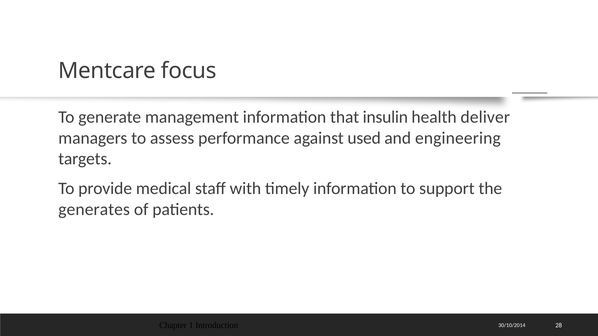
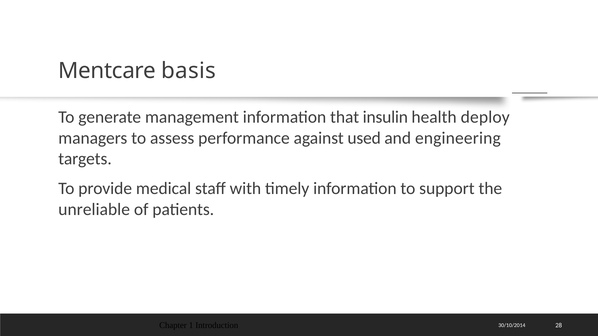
focus: focus -> basis
deliver: deliver -> deploy
generates: generates -> unreliable
